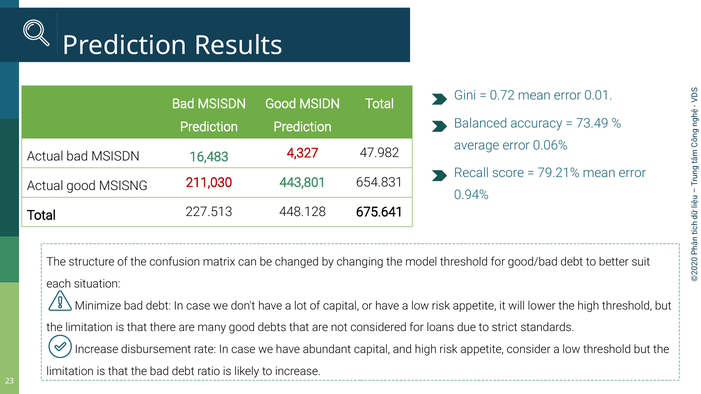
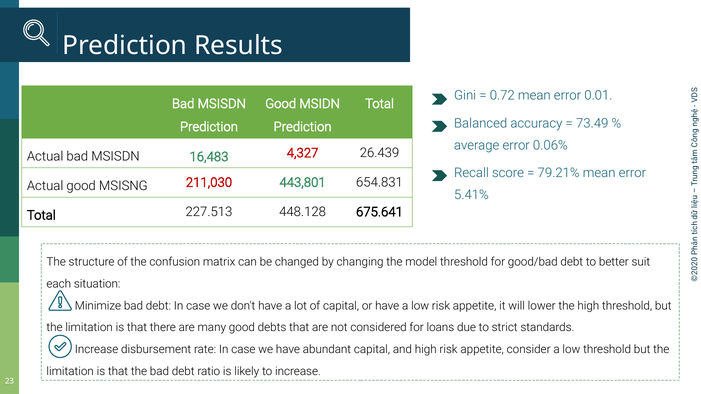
47.982: 47.982 -> 26.439
0.94%: 0.94% -> 5.41%
